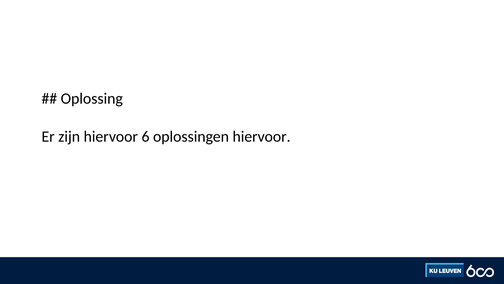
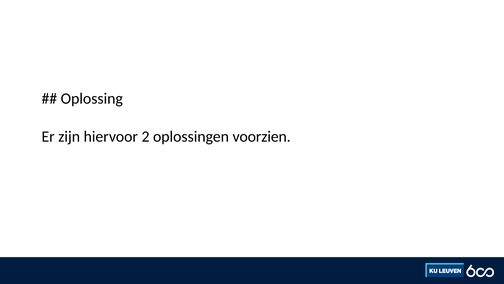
6: 6 -> 2
oplossingen hiervoor: hiervoor -> voorzien
